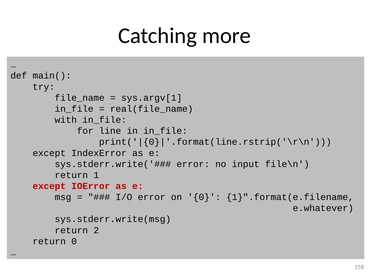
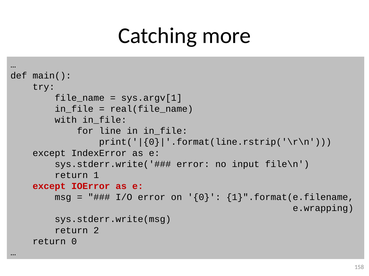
e.whatever: e.whatever -> e.wrapping
